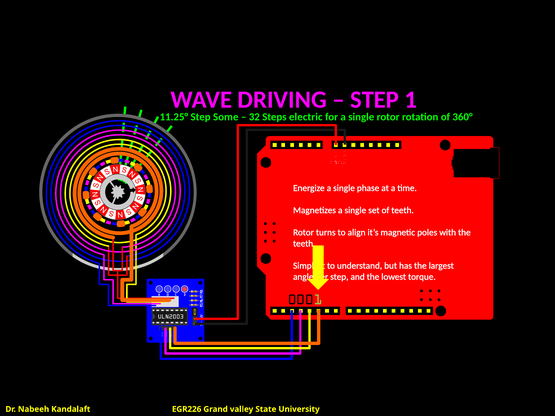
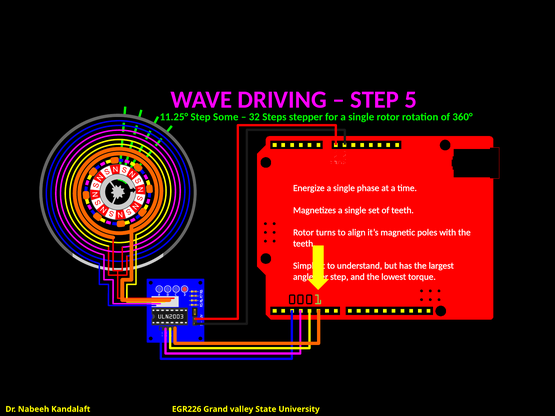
1: 1 -> 5
electric: electric -> stepper
